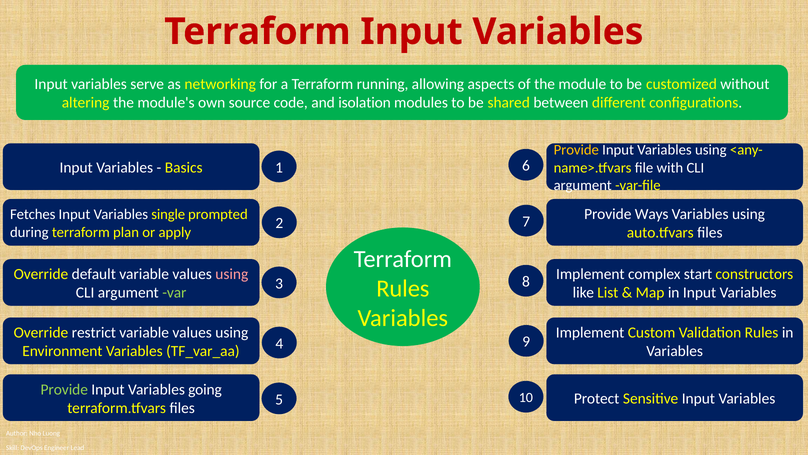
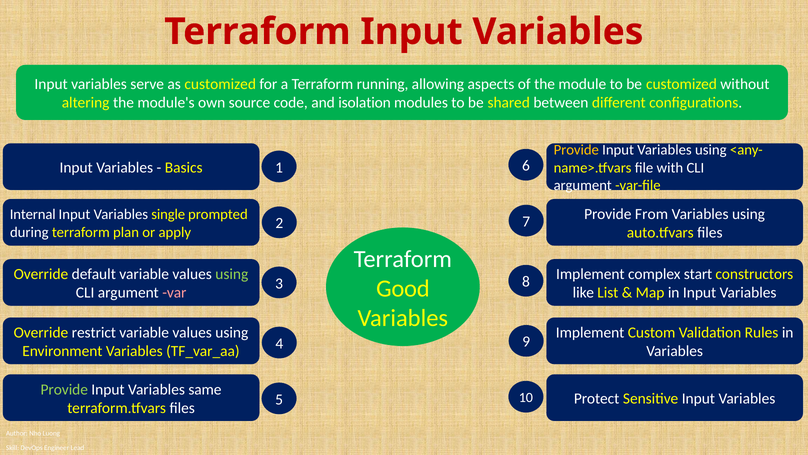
as networking: networking -> customized
Ways: Ways -> From
Fetches: Fetches -> Internal
using at (232, 274) colour: pink -> light green
Rules at (403, 288): Rules -> Good
var colour: light green -> pink
going: going -> same
